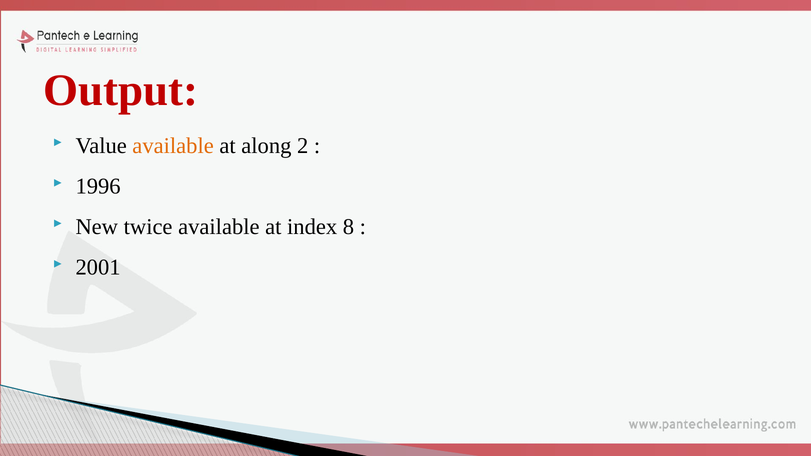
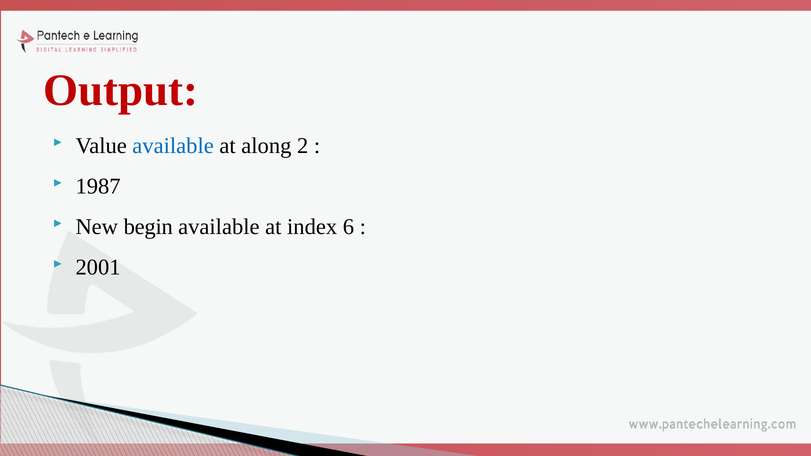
available at (173, 146) colour: orange -> blue
1996: 1996 -> 1987
twice: twice -> begin
8: 8 -> 6
